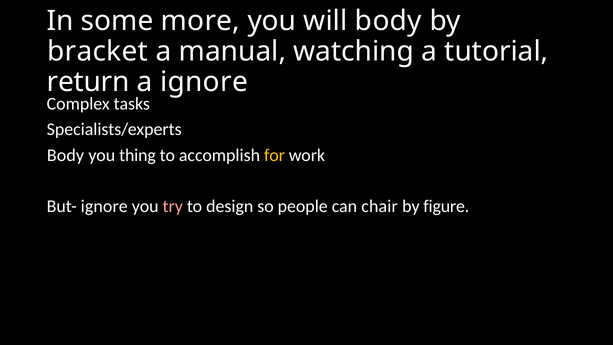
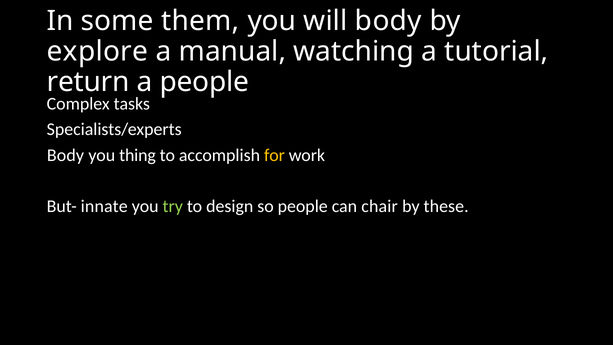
more: more -> them
bracket: bracket -> explore
a ignore: ignore -> people
But- ignore: ignore -> innate
try colour: pink -> light green
figure: figure -> these
